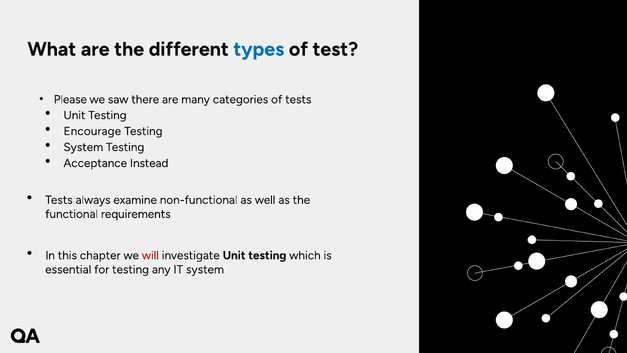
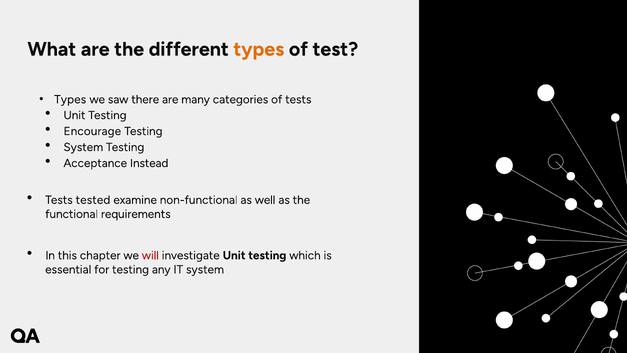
types at (259, 49) colour: blue -> orange
Please at (70, 99): Please -> Types
always: always -> tested
